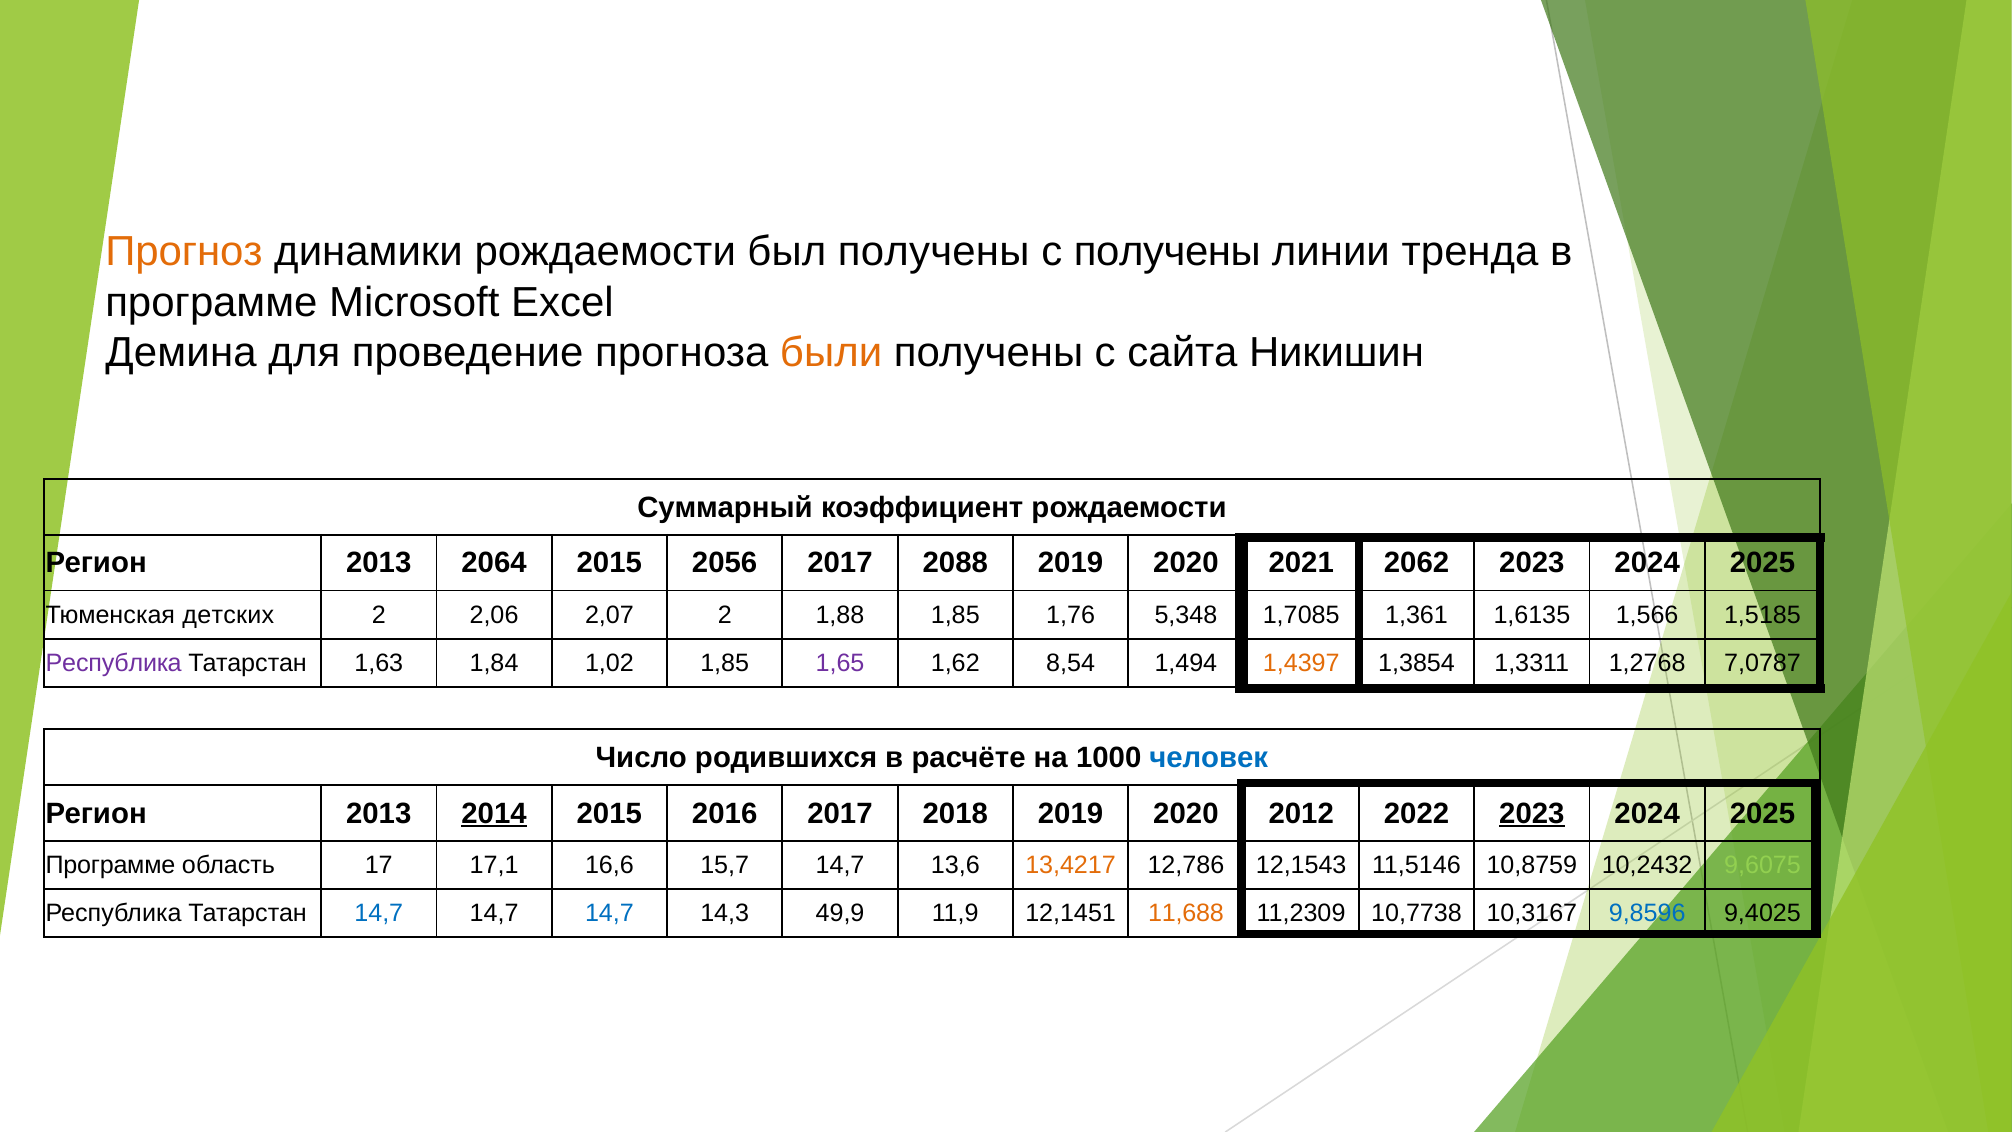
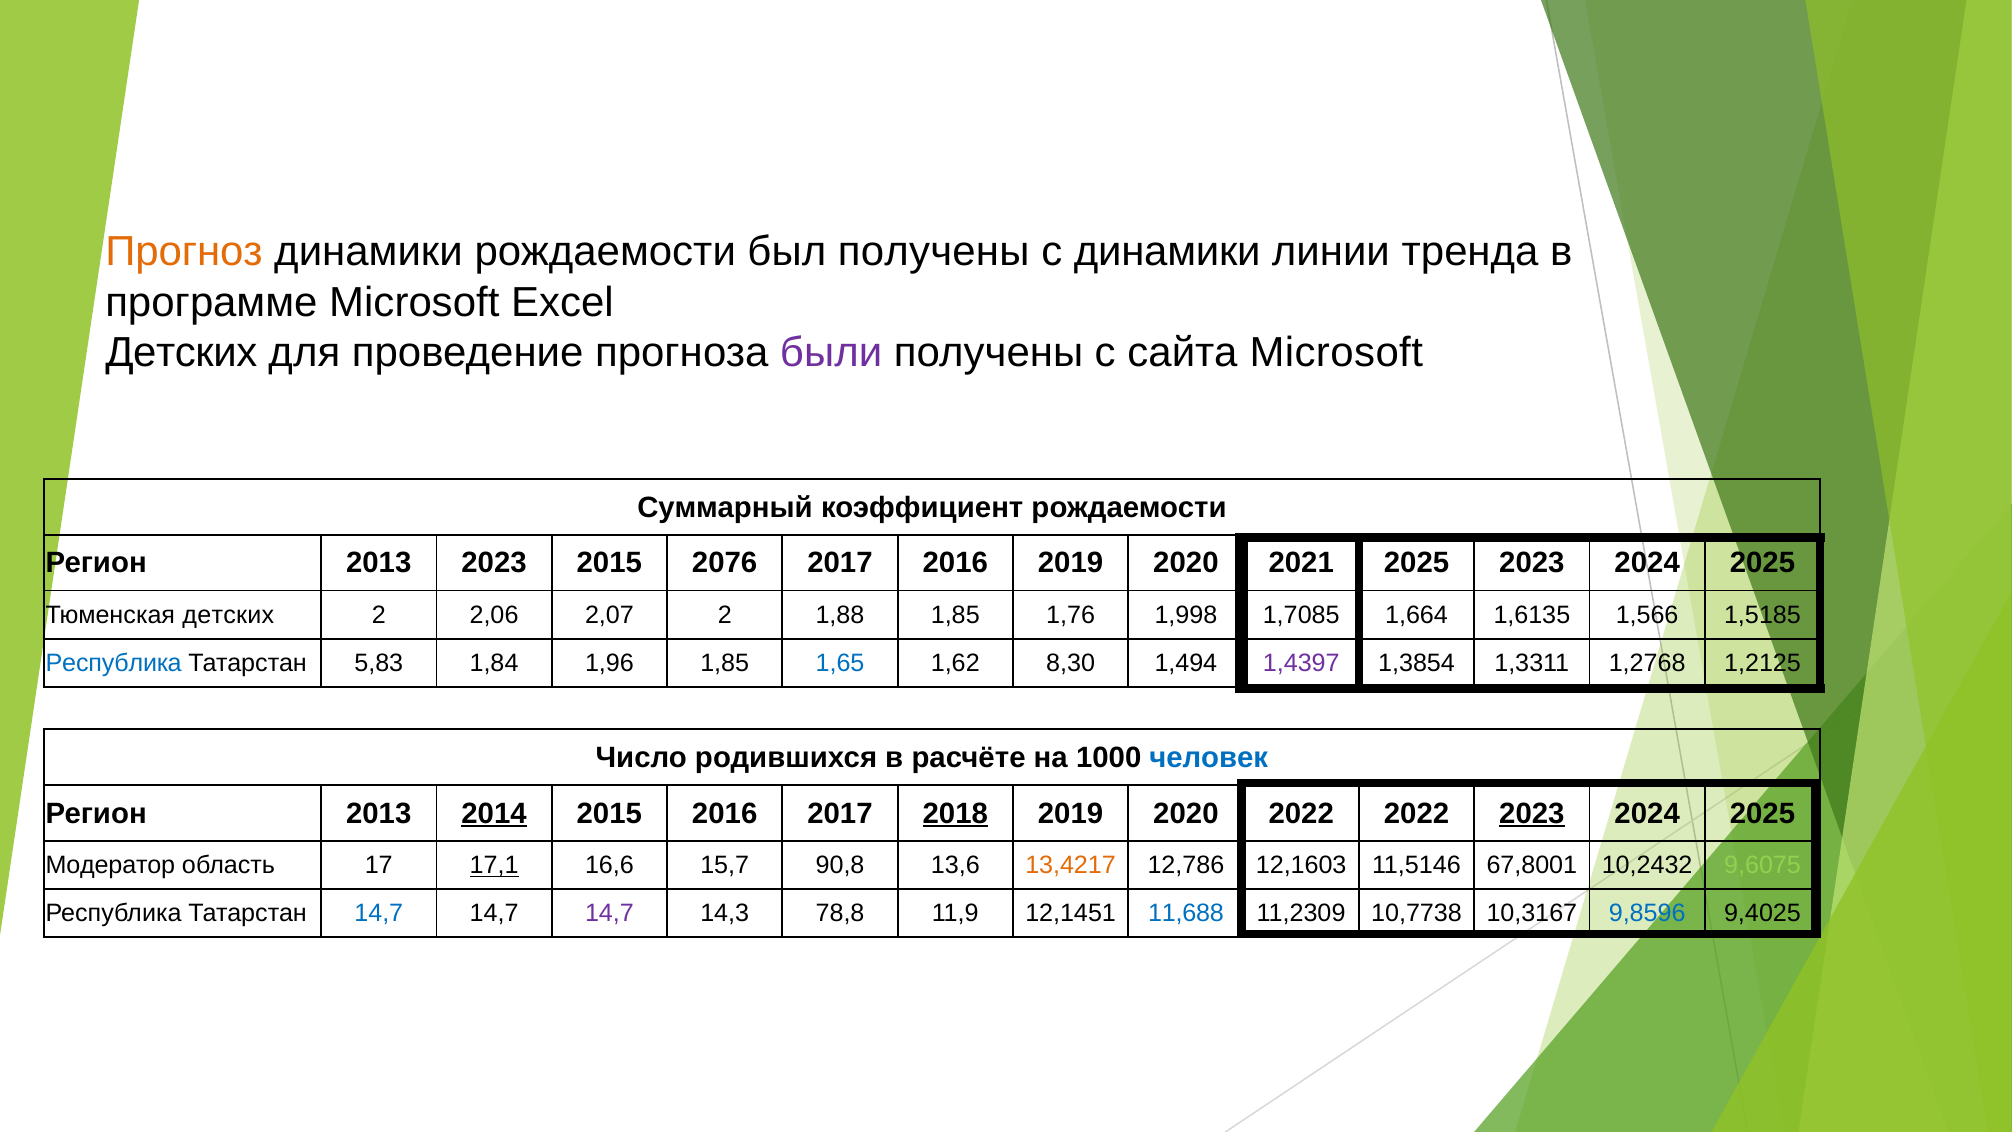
с получены: получены -> динамики
Демина at (181, 352): Демина -> Детских
были colour: orange -> purple
сайта Никишин: Никишин -> Microsoft
2013 2064: 2064 -> 2023
2056: 2056 -> 2076
2017 2088: 2088 -> 2016
2021 2062: 2062 -> 2025
5,348: 5,348 -> 1,998
1,361: 1,361 -> 1,664
Республика at (114, 663) colour: purple -> blue
1,63: 1,63 -> 5,83
1,02: 1,02 -> 1,96
1,65 colour: purple -> blue
8,54: 8,54 -> 8,30
1,4397 colour: orange -> purple
7,0787: 7,0787 -> 1,2125
2018 underline: none -> present
2020 2012: 2012 -> 2022
Программе at (110, 865): Программе -> Модератор
17,1 underline: none -> present
15,7 14,7: 14,7 -> 90,8
12,1543: 12,1543 -> 12,1603
10,8759: 10,8759 -> 67,8001
14,7 at (609, 913) colour: blue -> purple
49,9: 49,9 -> 78,8
11,688 colour: orange -> blue
